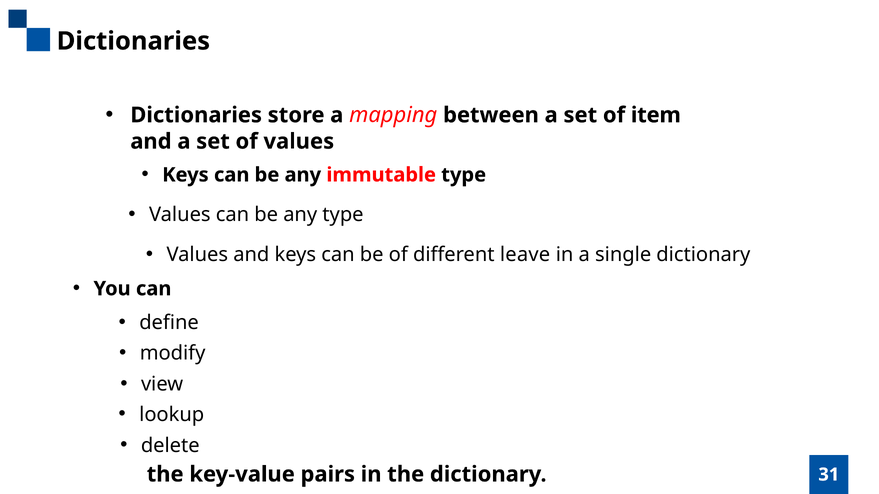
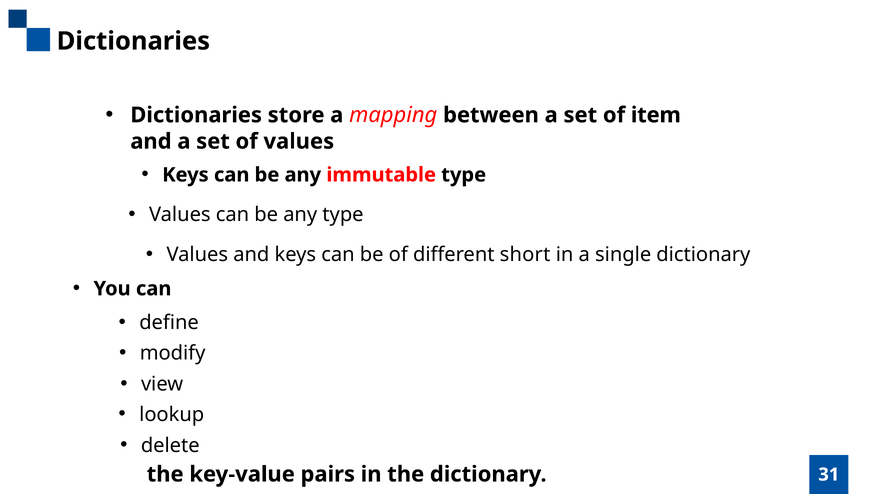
leave: leave -> short
